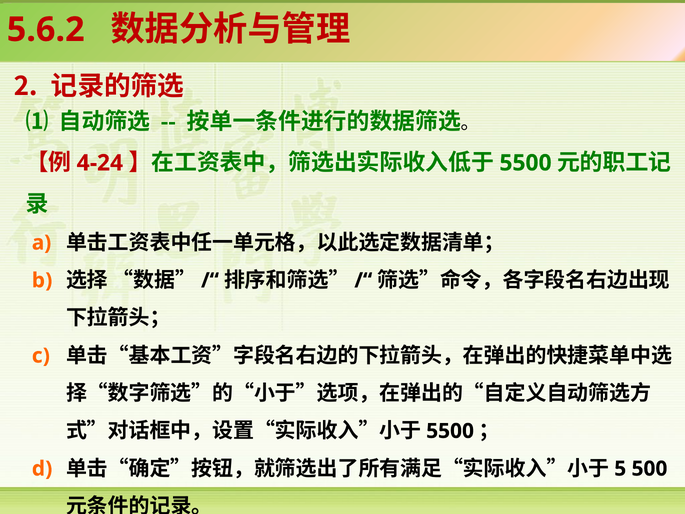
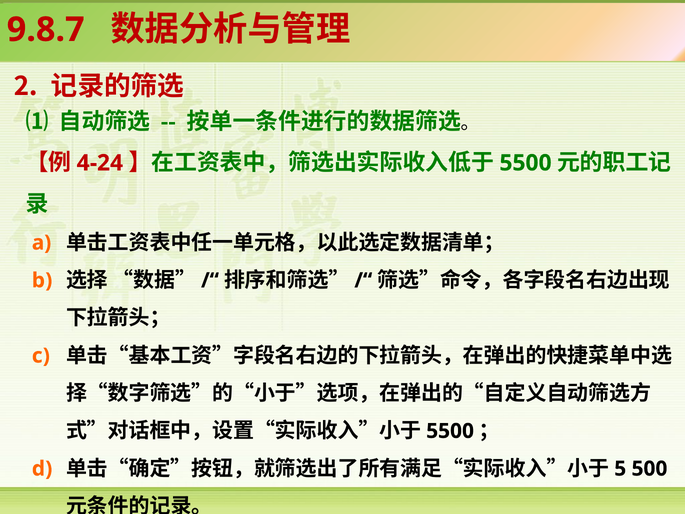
5.6.2: 5.6.2 -> 9.8.7
